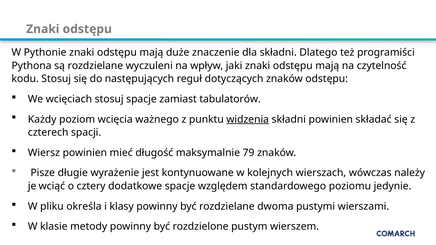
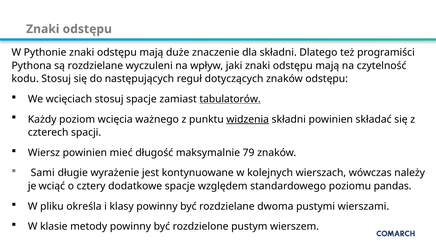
tabulatorów underline: none -> present
Pisze: Pisze -> Sami
jedynie: jedynie -> pandas
